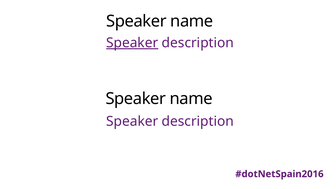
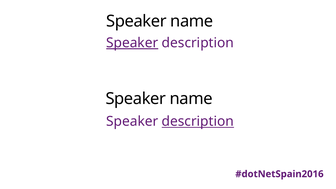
description at (198, 121) underline: none -> present
